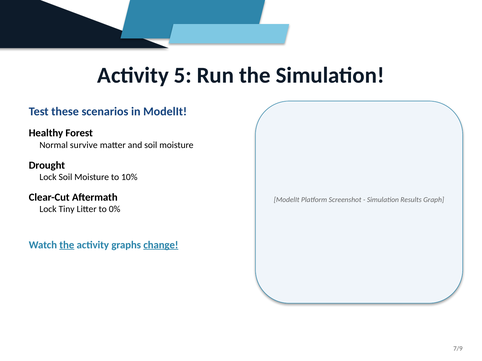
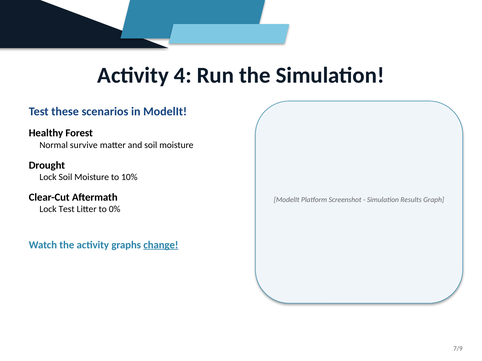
5: 5 -> 4
Lock Tiny: Tiny -> Test
the at (67, 245) underline: present -> none
